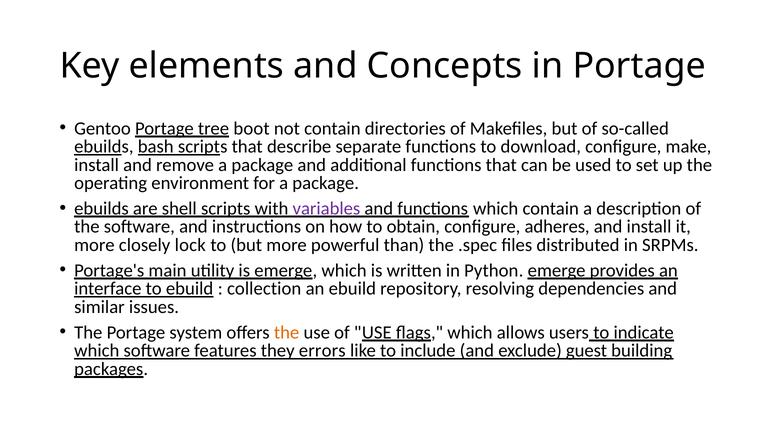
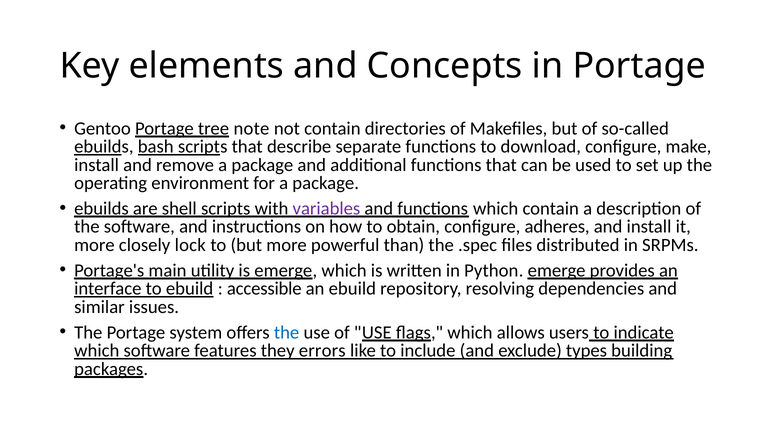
boot: boot -> note
collection: collection -> accessible
the at (287, 332) colour: orange -> blue
guest: guest -> types
